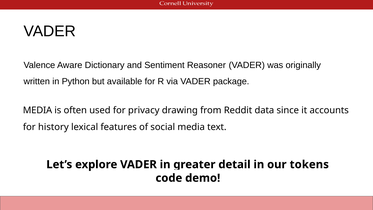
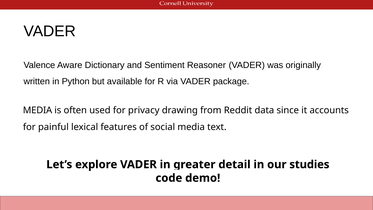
history: history -> painful
tokens: tokens -> studies
